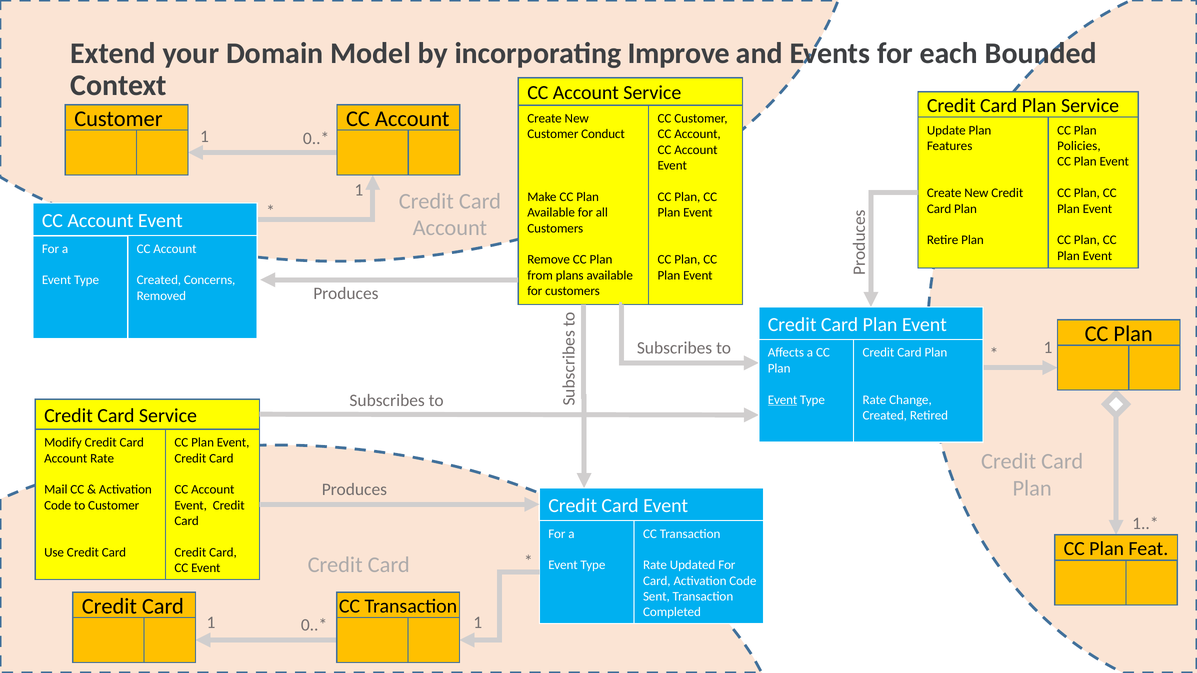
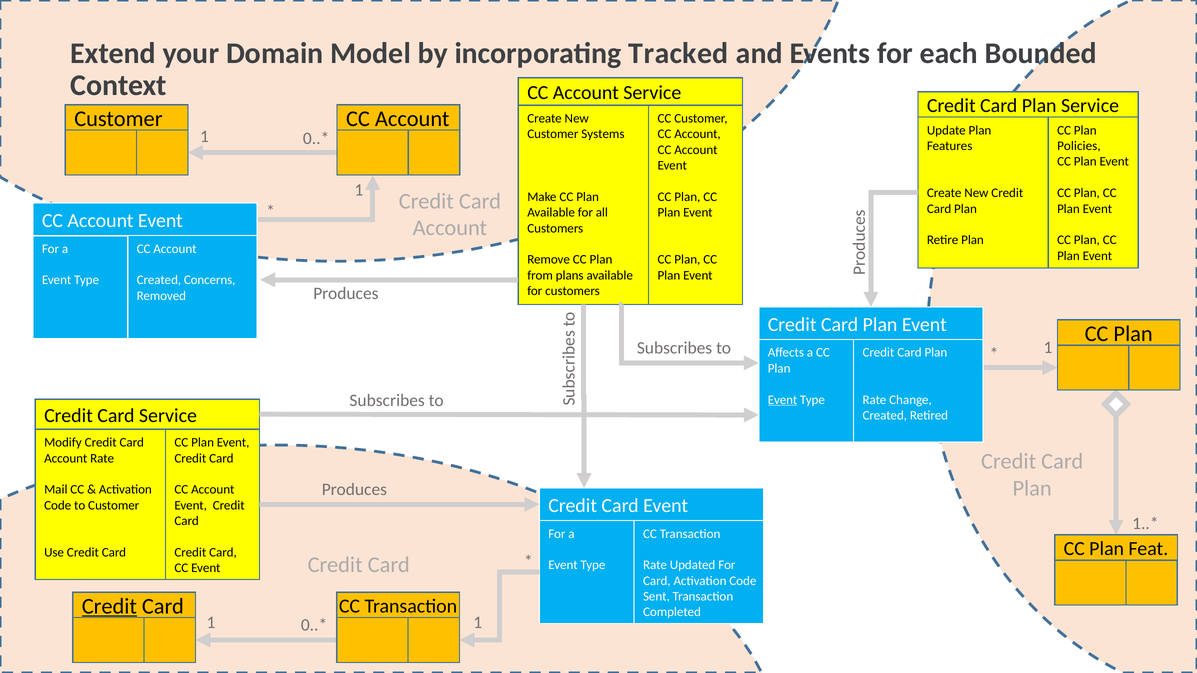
Improve: Improve -> Tracked
Conduct: Conduct -> Systems
Credit at (109, 607) underline: none -> present
